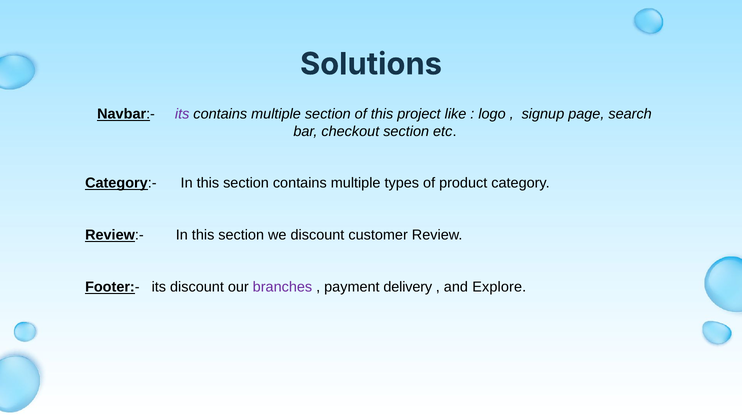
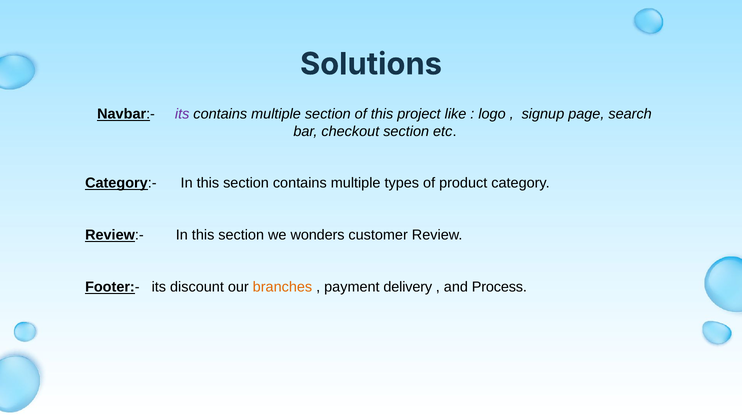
we discount: discount -> wonders
branches colour: purple -> orange
Explore: Explore -> Process
